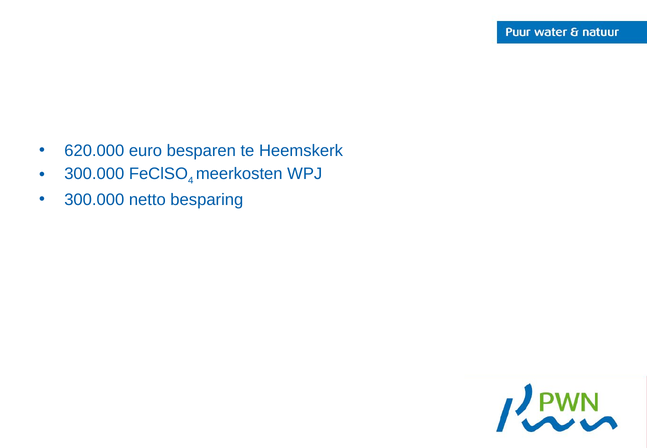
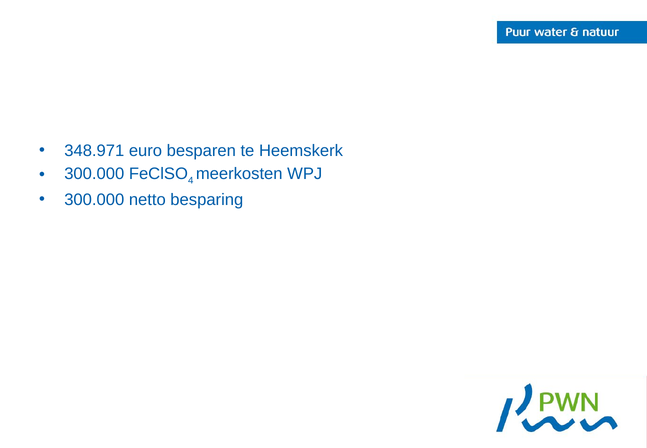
620.000: 620.000 -> 348.971
